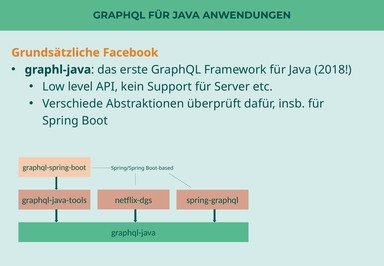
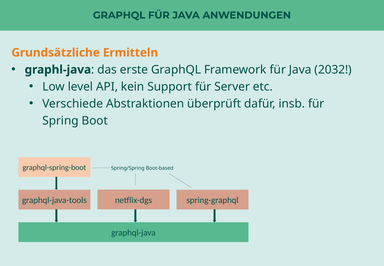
Facebook: Facebook -> Ermitteln
2018: 2018 -> 2032
